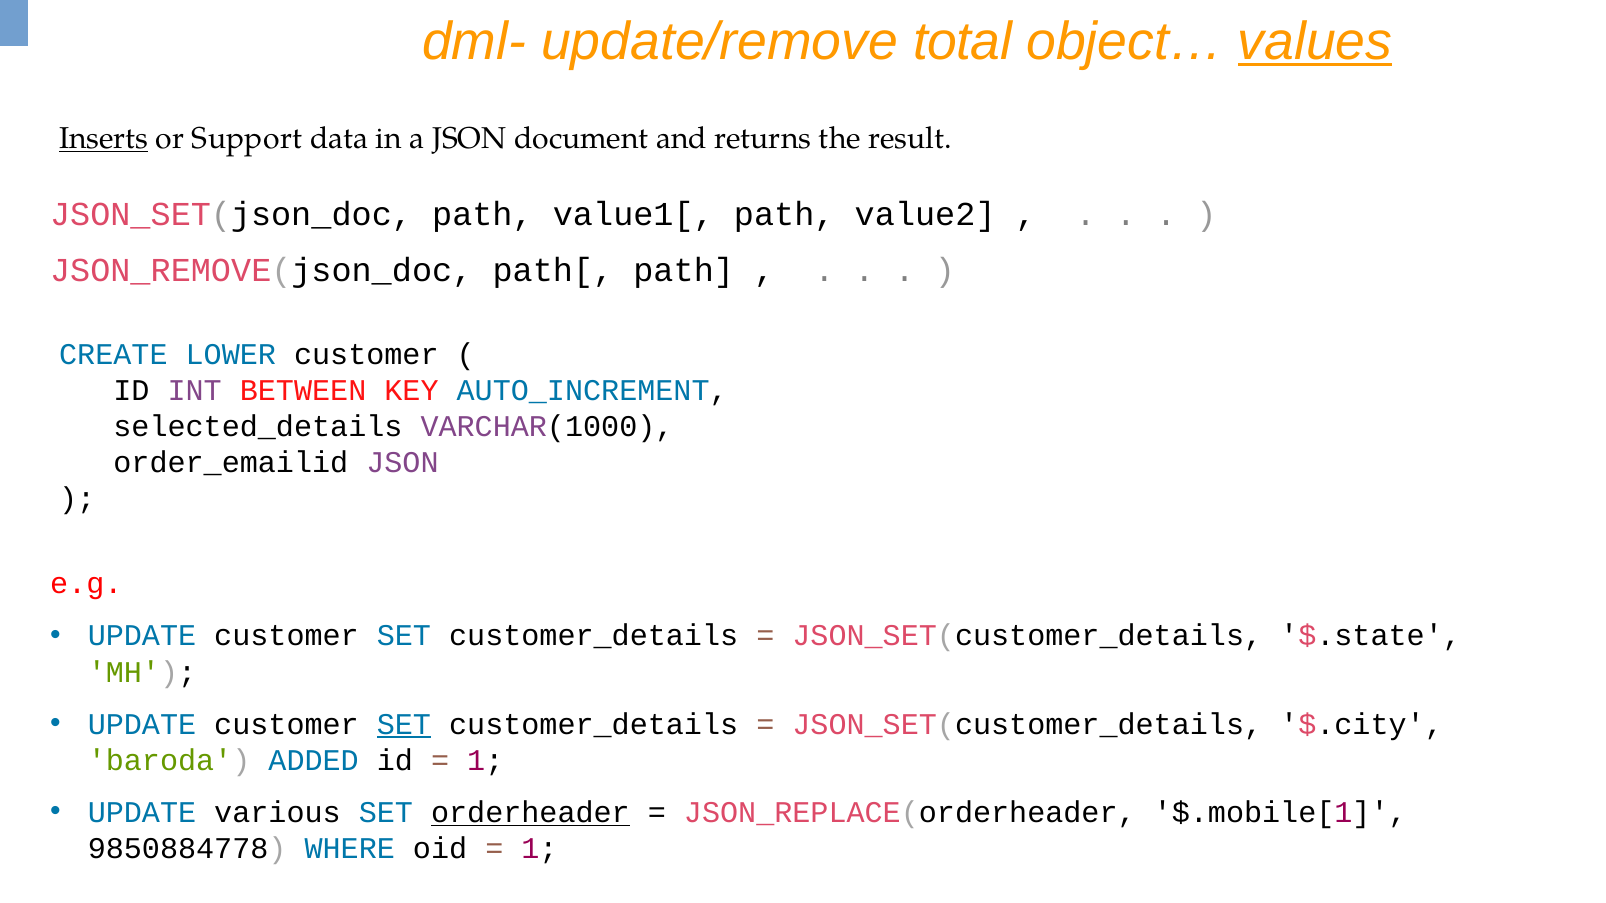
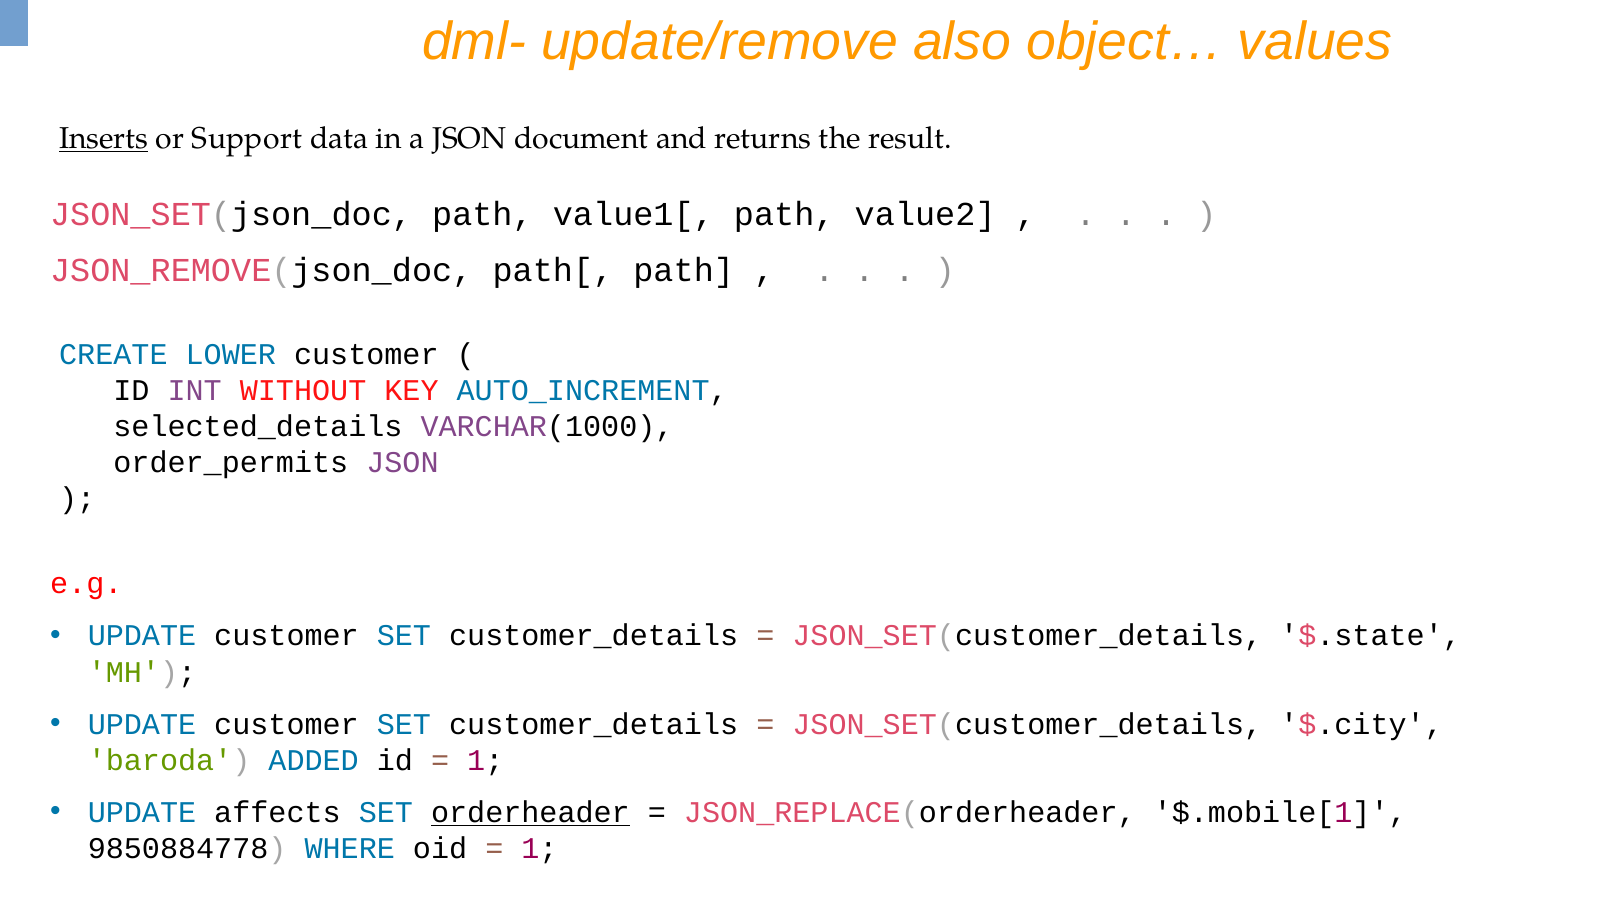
total: total -> also
values underline: present -> none
BETWEEN: BETWEEN -> WITHOUT
order_emailid: order_emailid -> order_permits
SET at (404, 725) underline: present -> none
various: various -> affects
